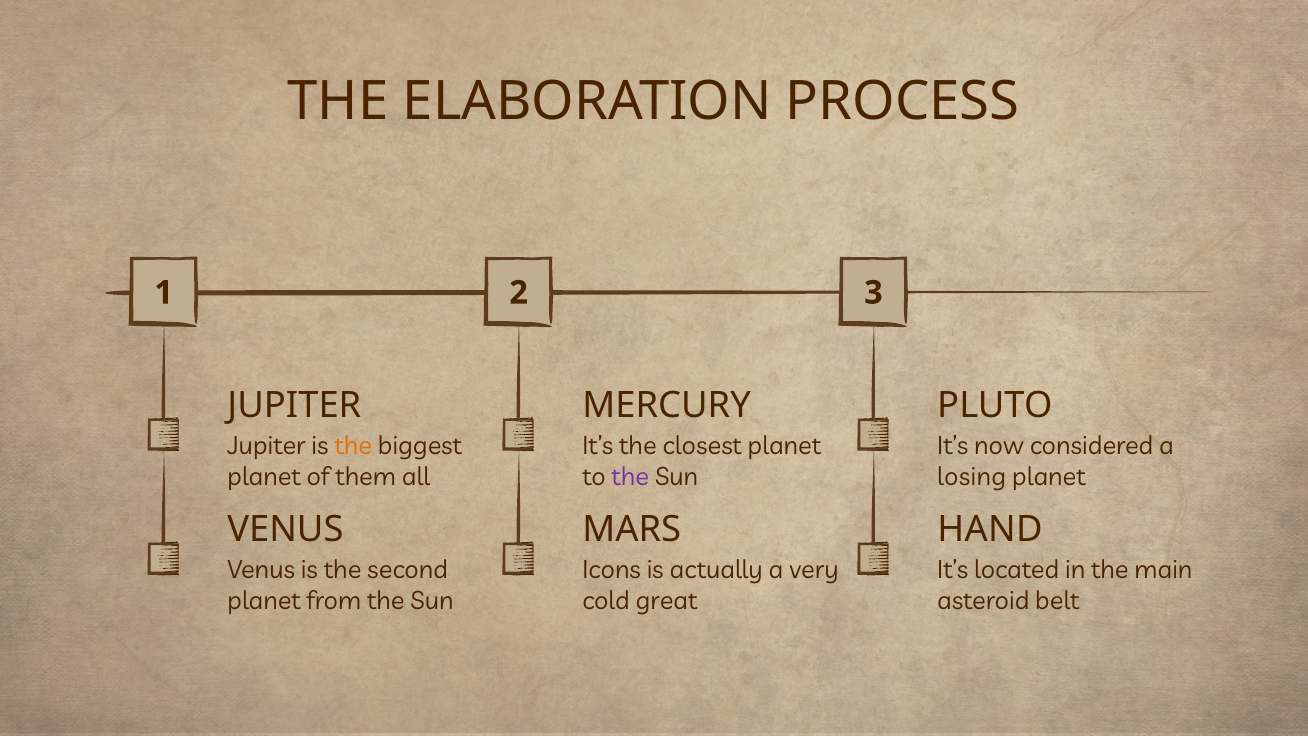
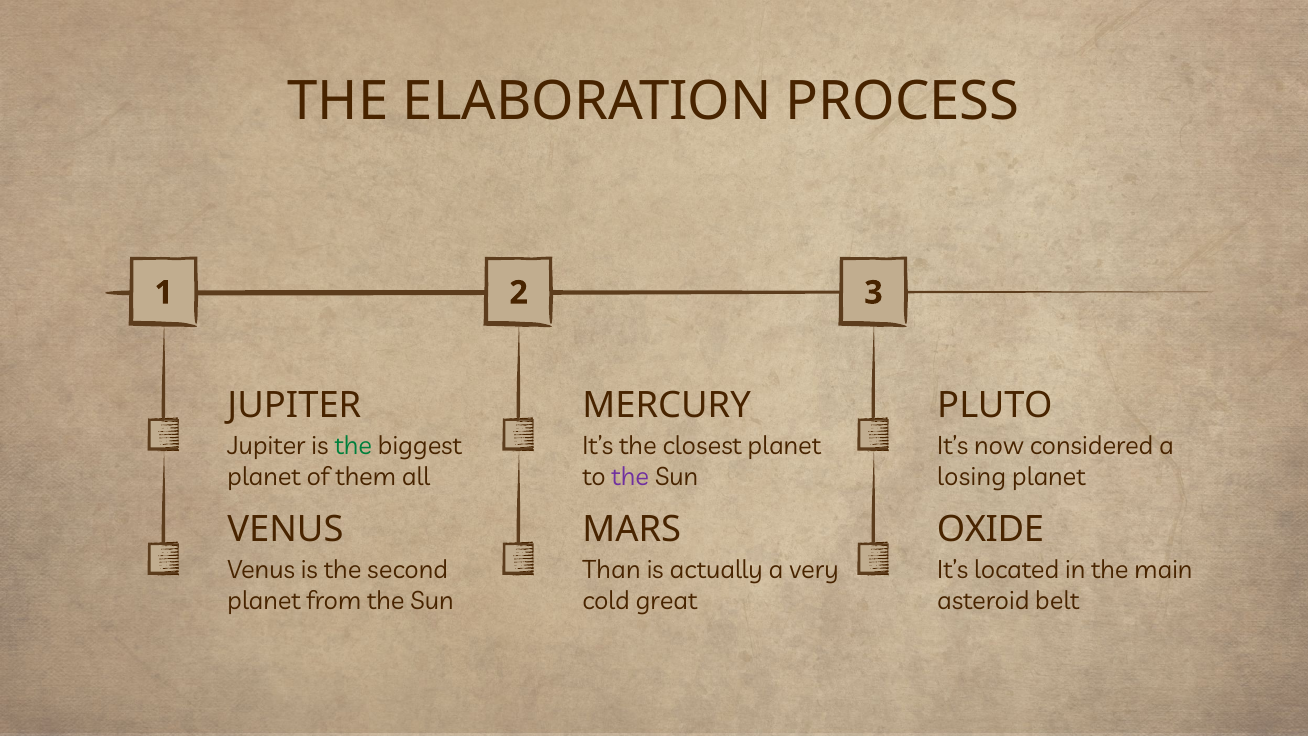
the at (353, 446) colour: orange -> green
HAND: HAND -> OXIDE
Icons: Icons -> Than
